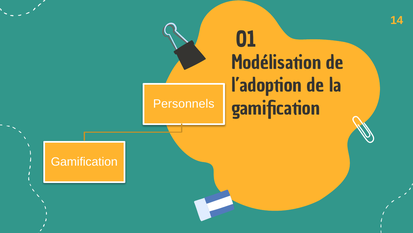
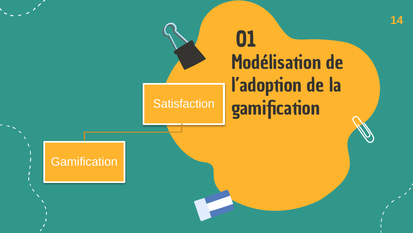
Personnels: Personnels -> Satisfaction
